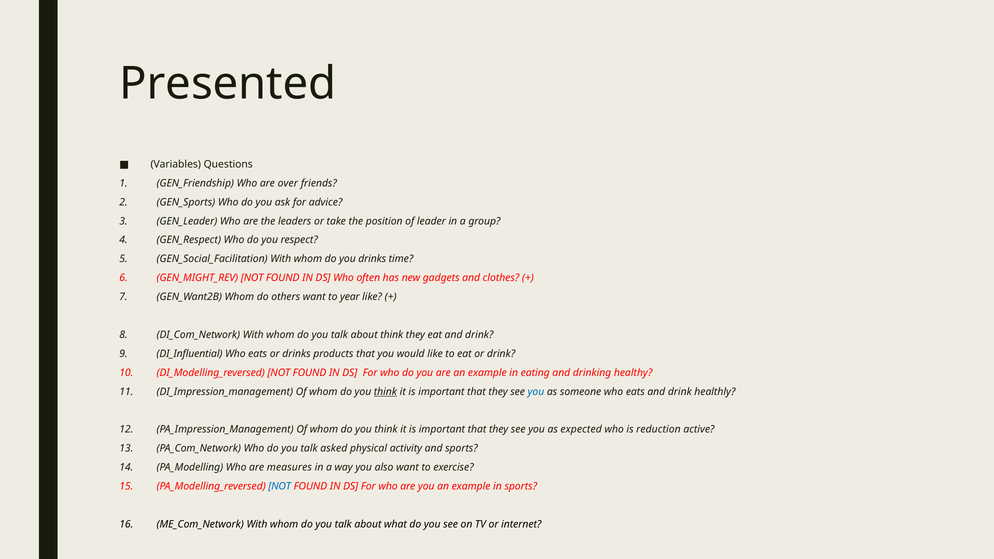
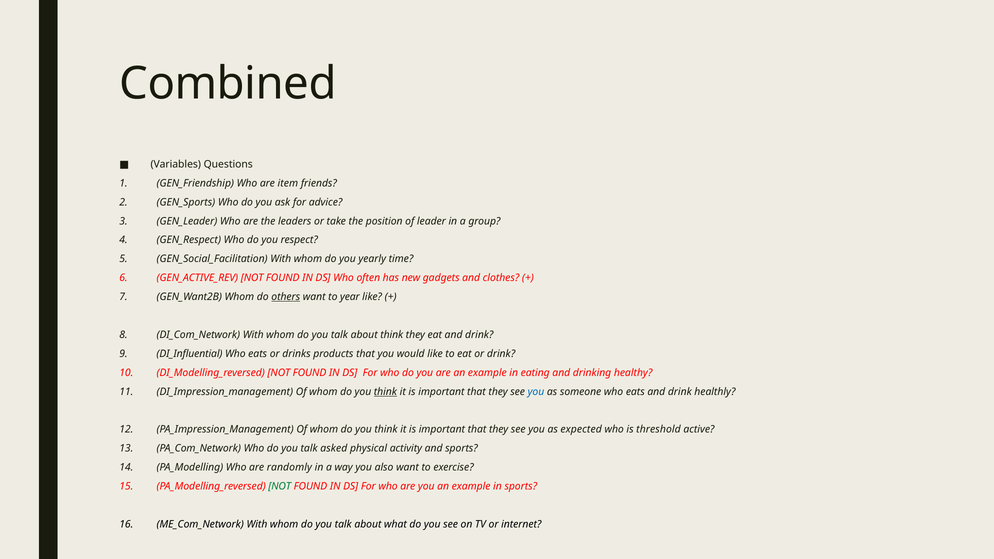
Presented: Presented -> Combined
over: over -> item
you drinks: drinks -> yearly
GEN_MIGHT_REV: GEN_MIGHT_REV -> GEN_ACTIVE_REV
others underline: none -> present
reduction: reduction -> threshold
measures: measures -> randomly
NOT at (280, 487) colour: blue -> green
